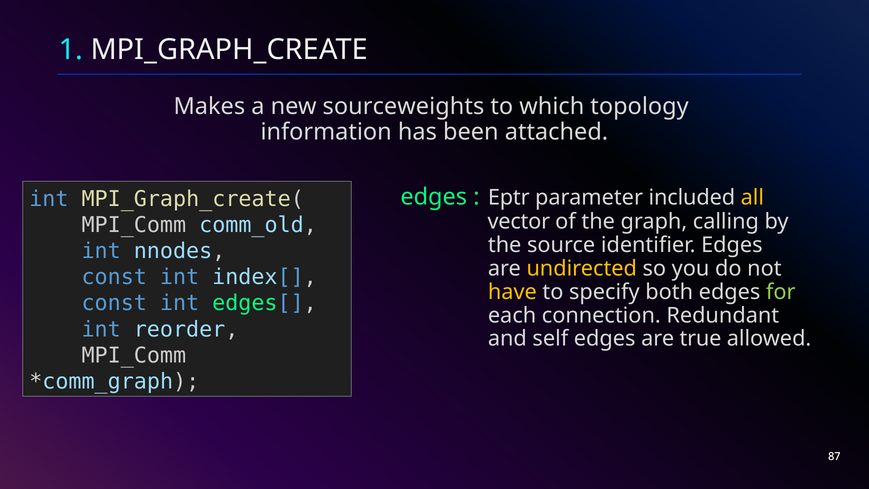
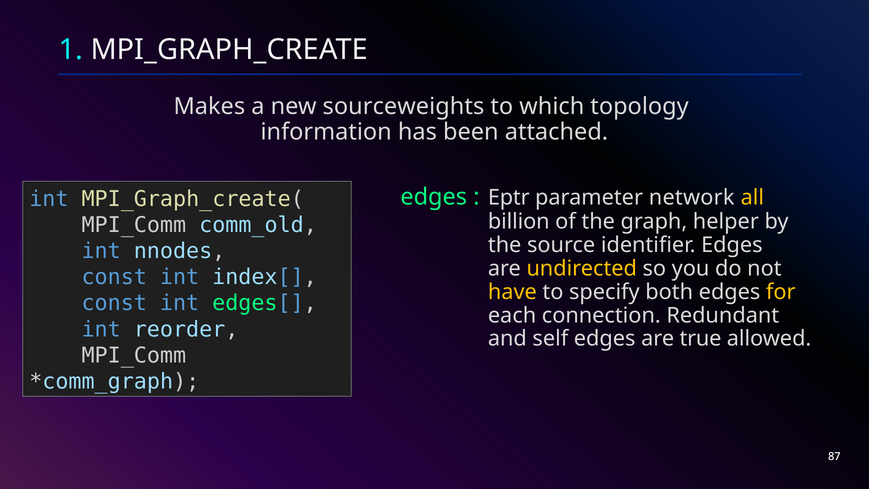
included: included -> network
vector: vector -> billion
calling: calling -> helper
for colour: light green -> yellow
